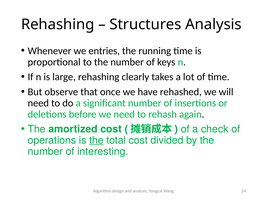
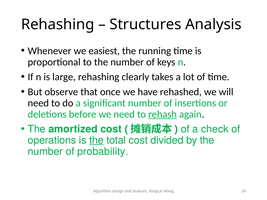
entries: entries -> easiest
rehash underline: none -> present
interesting: interesting -> probability
